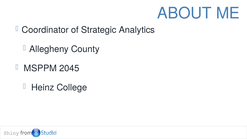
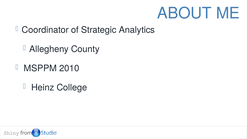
2045: 2045 -> 2010
